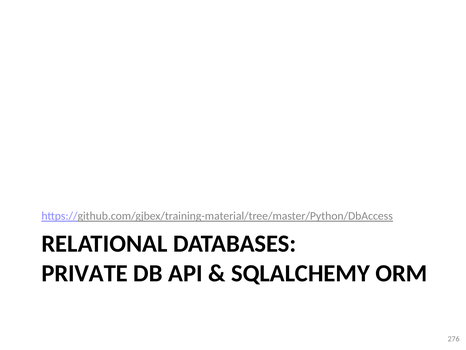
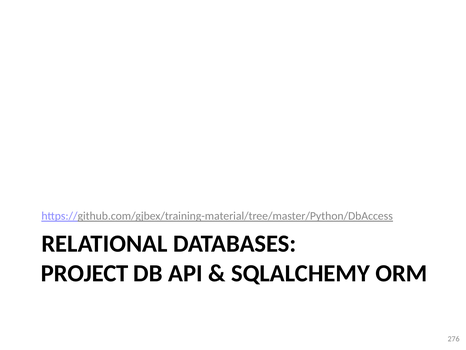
PRIVATE: PRIVATE -> PROJECT
